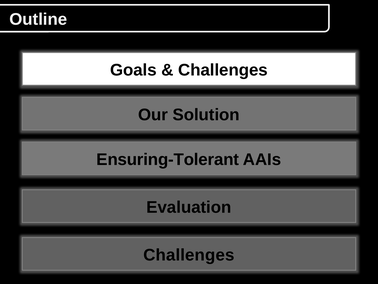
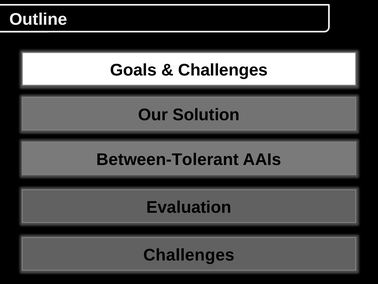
Ensuring-Tolerant: Ensuring-Tolerant -> Between-Tolerant
